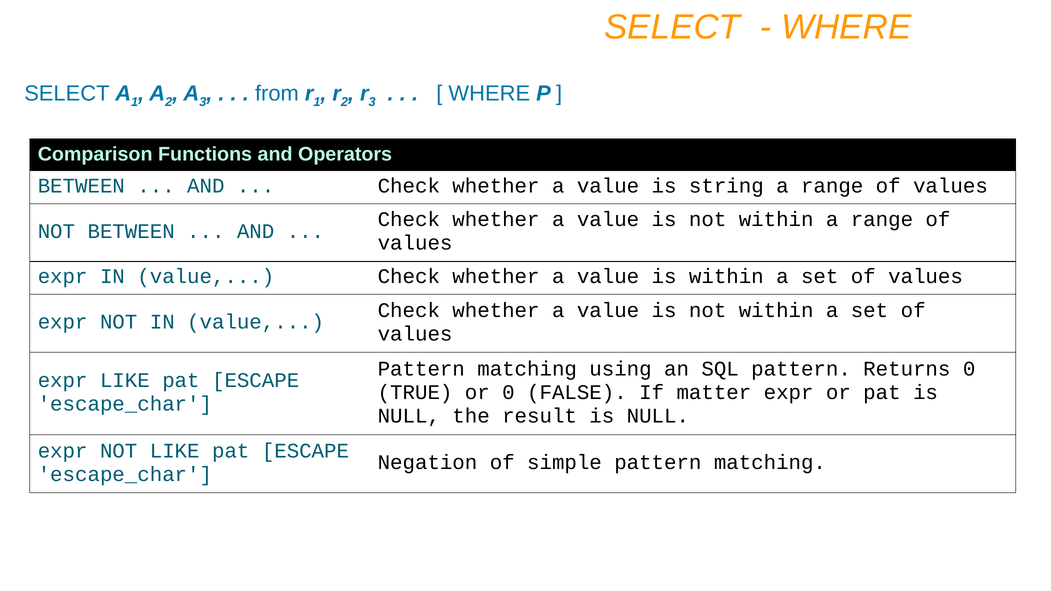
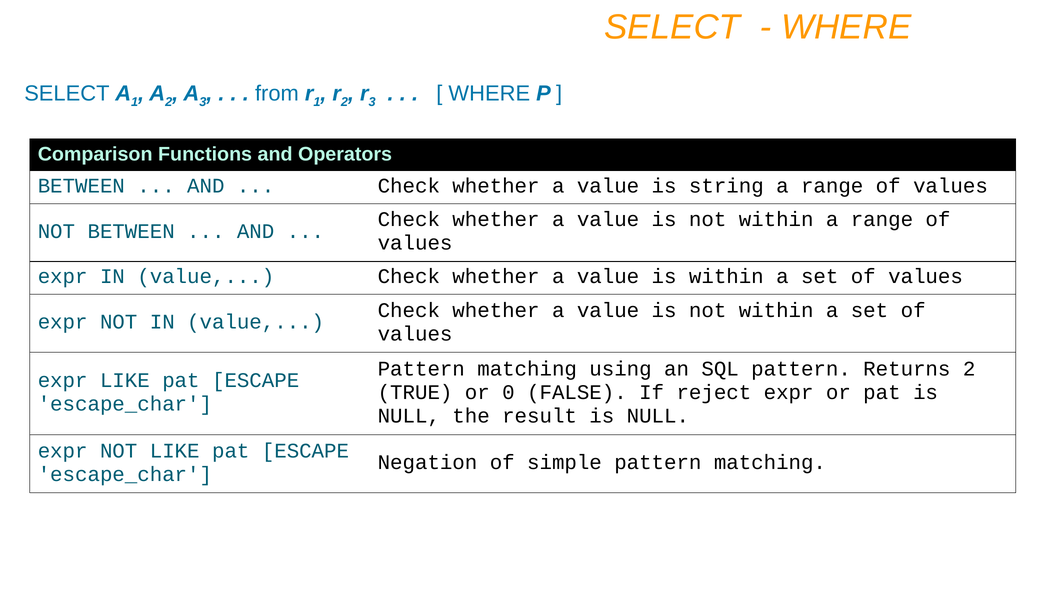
Returns 0: 0 -> 2
matter: matter -> reject
